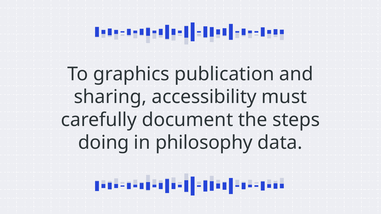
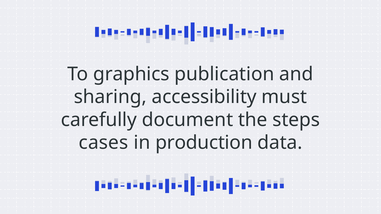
doing: doing -> cases
philosophy: philosophy -> production
